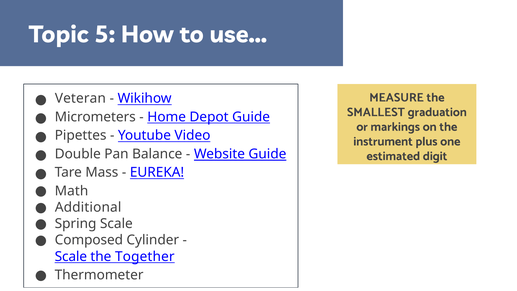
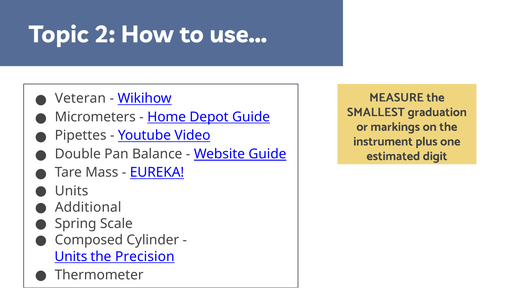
5: 5 -> 2
Math at (72, 191): Math -> Units
Scale at (71, 256): Scale -> Units
Together: Together -> Precision
